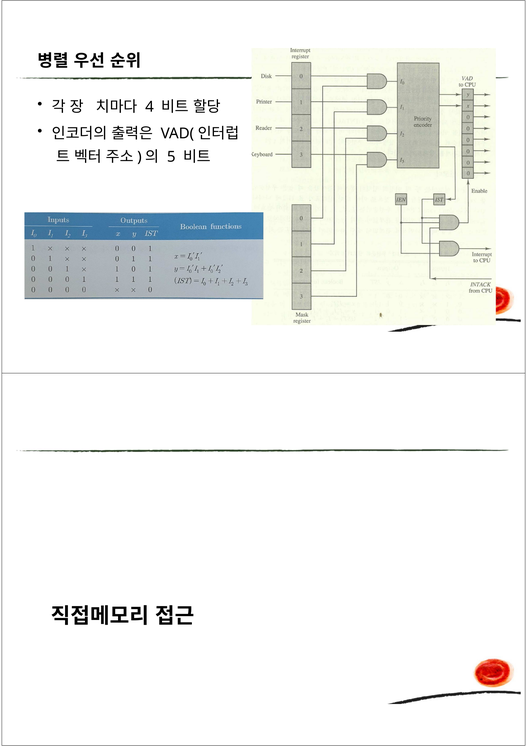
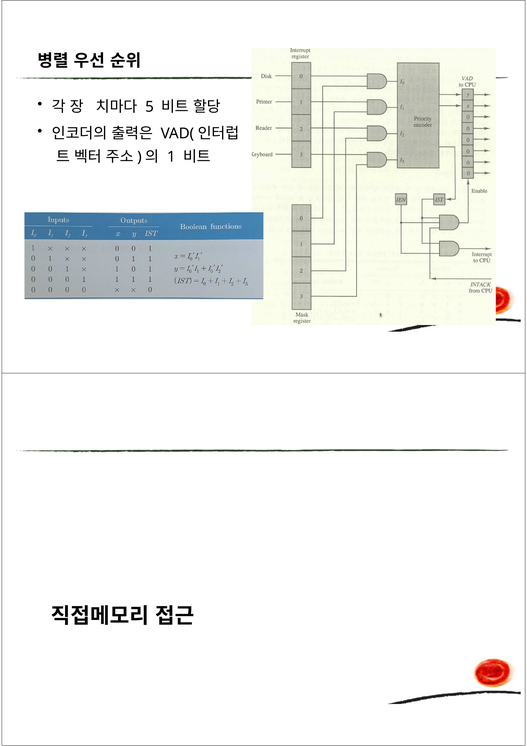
4: 4 -> 5
5: 5 -> 1
